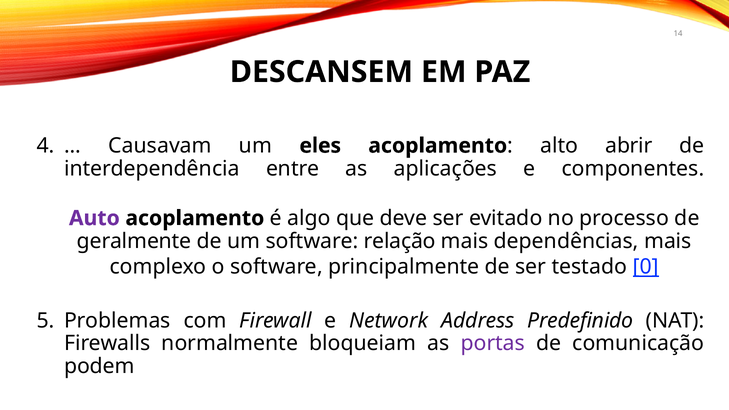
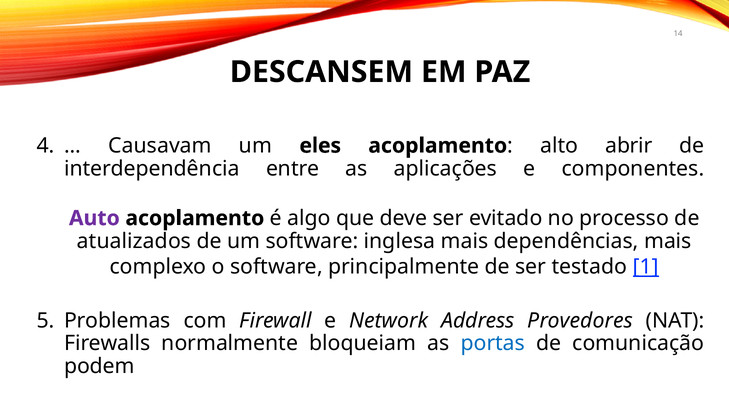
geralmente: geralmente -> atualizados
relação: relação -> inglesa
0: 0 -> 1
Predefinido: Predefinido -> Provedores
portas colour: purple -> blue
